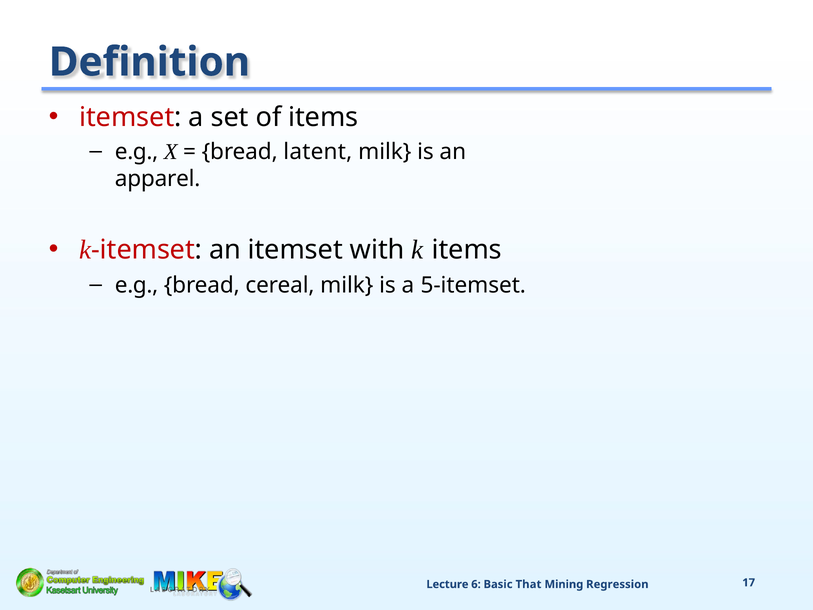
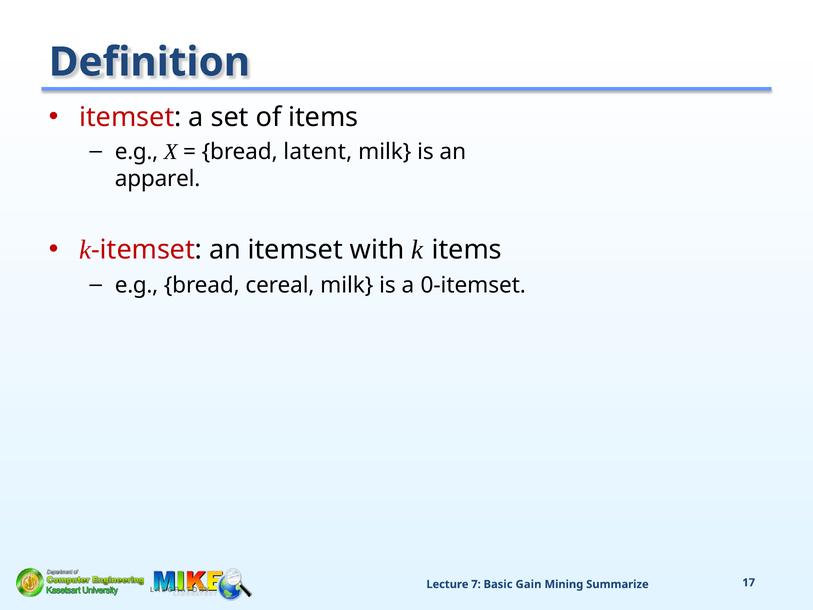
5-itemset: 5-itemset -> 0-itemset
6: 6 -> 7
That: That -> Gain
Regression: Regression -> Summarize
